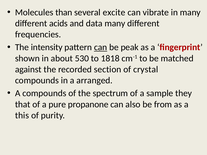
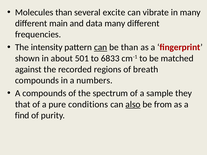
acids: acids -> main
be peak: peak -> than
530: 530 -> 501
1818: 1818 -> 6833
section: section -> regions
crystal: crystal -> breath
arranged: arranged -> numbers
propanone: propanone -> conditions
also underline: none -> present
this: this -> find
